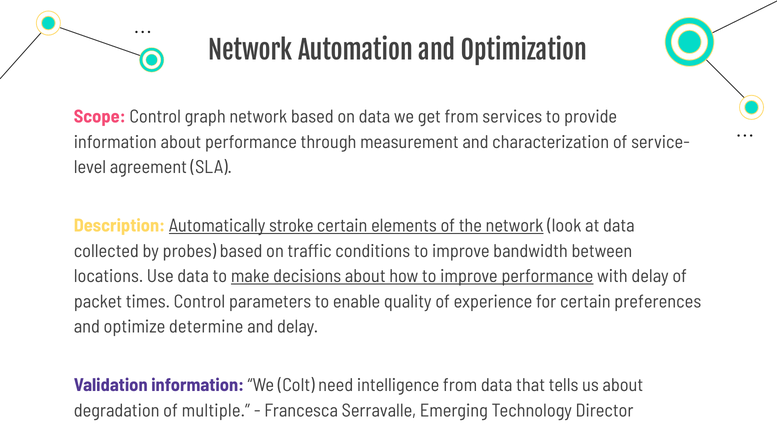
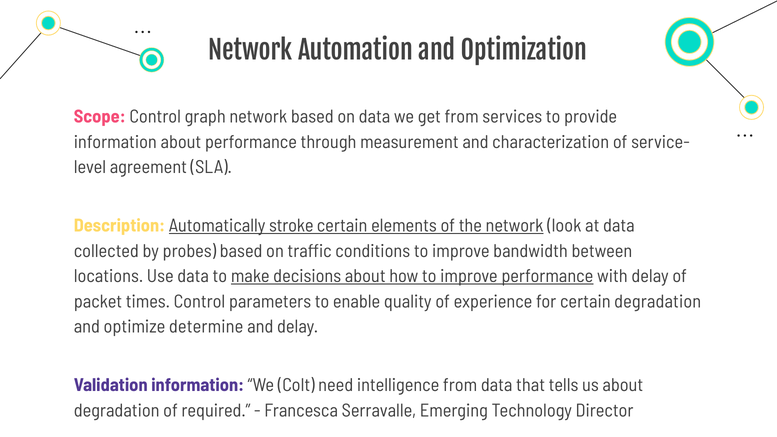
certain preferences: preferences -> degradation
multiple: multiple -> required
